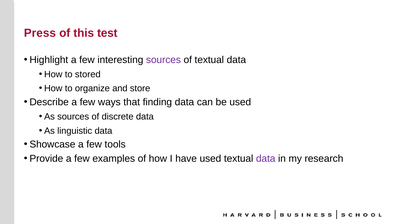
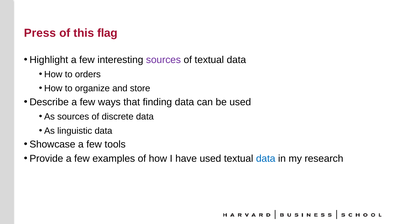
test: test -> flag
stored: stored -> orders
data at (266, 158) colour: purple -> blue
